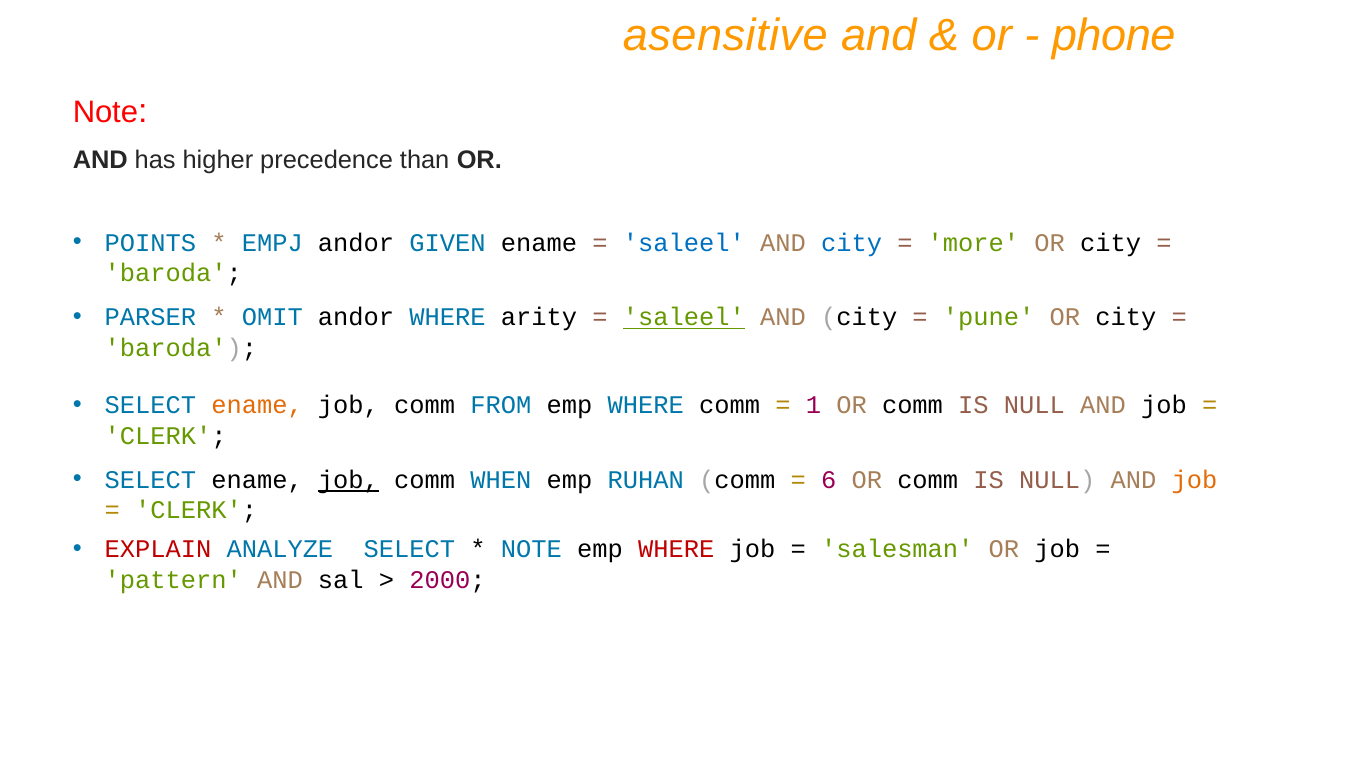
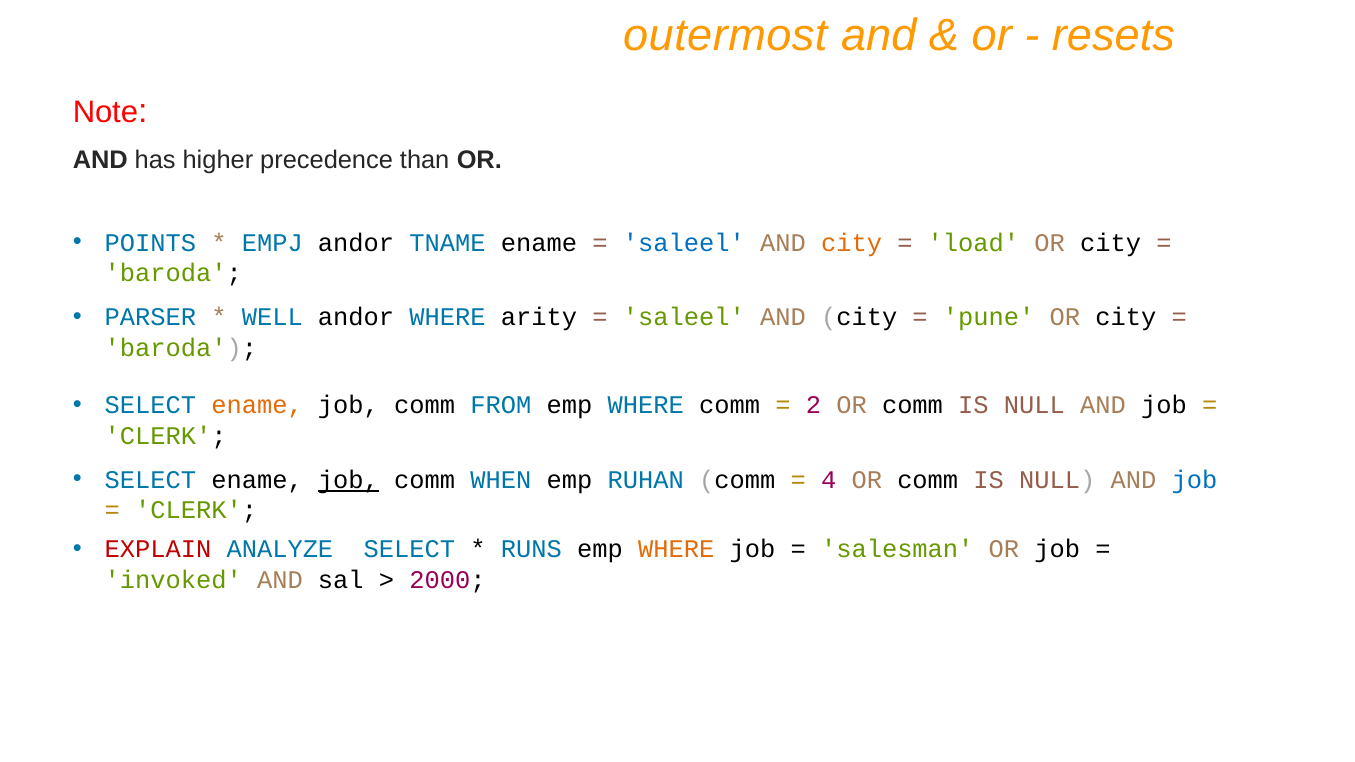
asensitive: asensitive -> outermost
phone: phone -> resets
GIVEN: GIVEN -> TNAME
city at (852, 243) colour: blue -> orange
more: more -> load
OMIT: OMIT -> WELL
saleel at (684, 318) underline: present -> none
1: 1 -> 2
6: 6 -> 4
job at (1195, 480) colour: orange -> blue
NOTE at (531, 550): NOTE -> RUNS
WHERE at (676, 550) colour: red -> orange
pattern: pattern -> invoked
